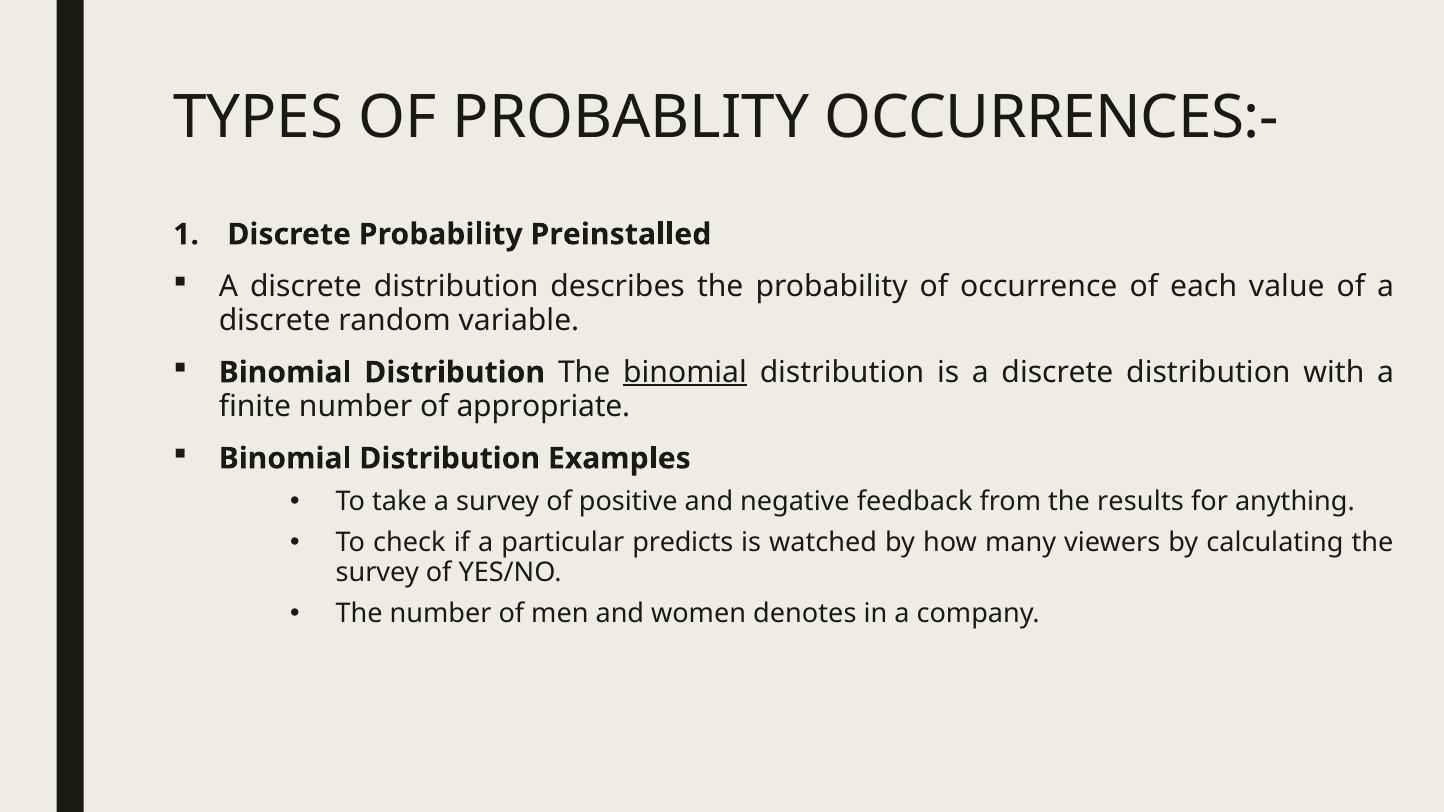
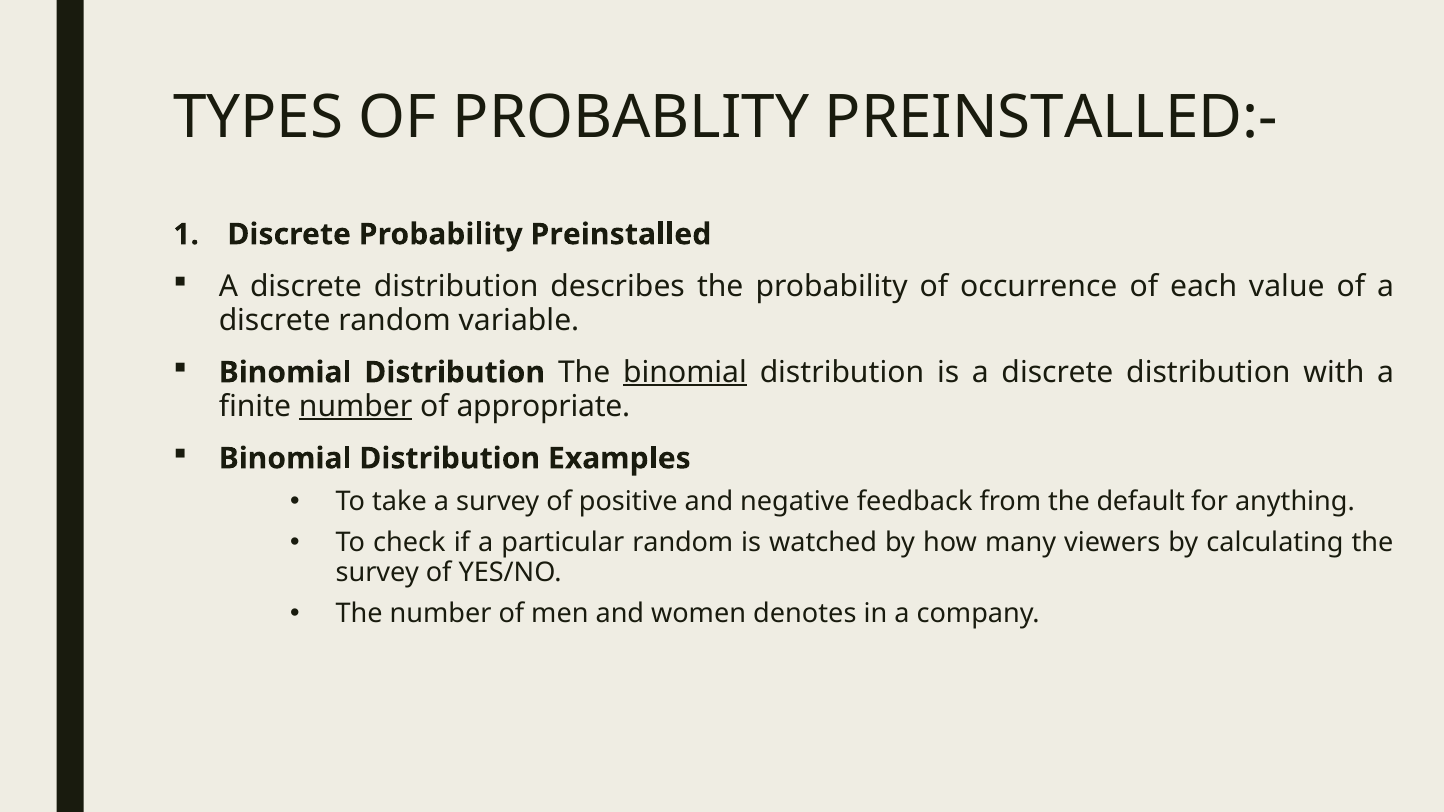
OCCURRENCES:-: OCCURRENCES:- -> PREINSTALLED:-
number at (356, 407) underline: none -> present
results: results -> default
particular predicts: predicts -> random
